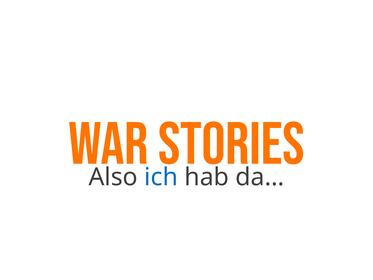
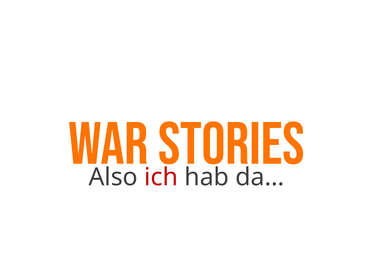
ich colour: blue -> red
